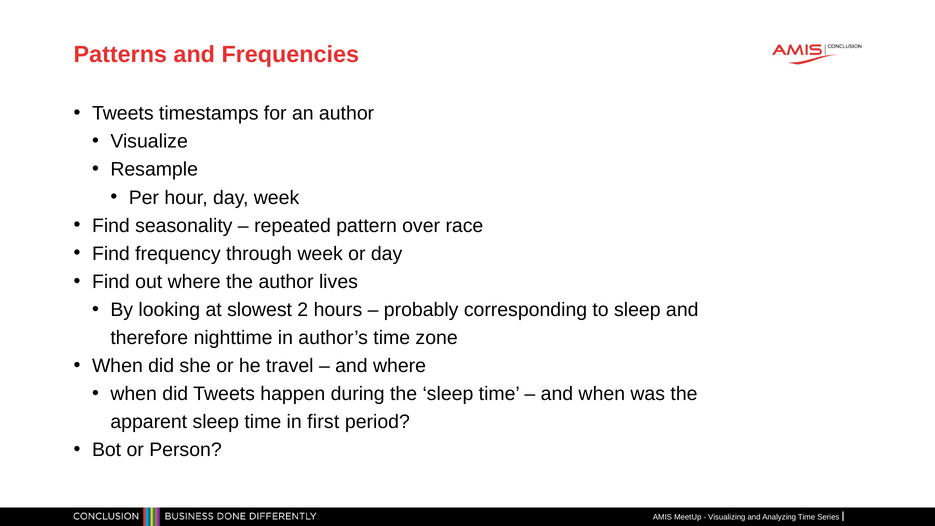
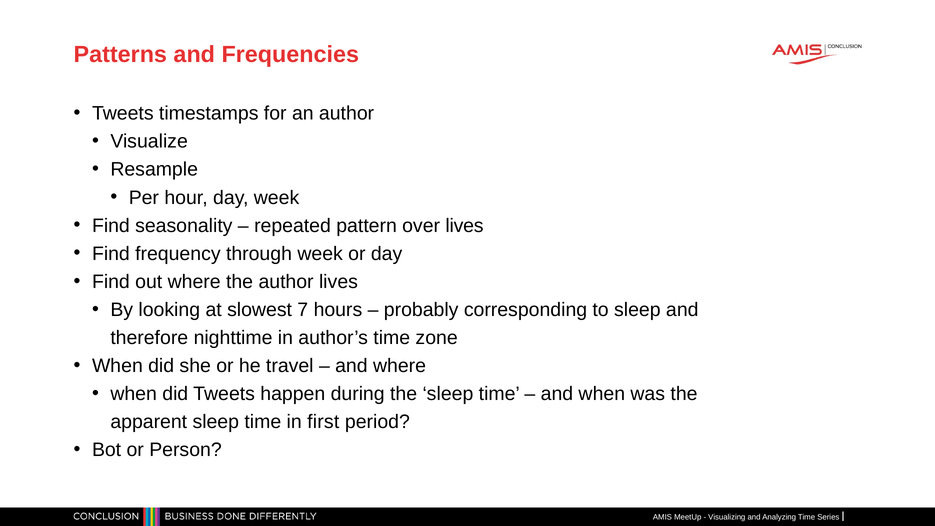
over race: race -> lives
2: 2 -> 7
